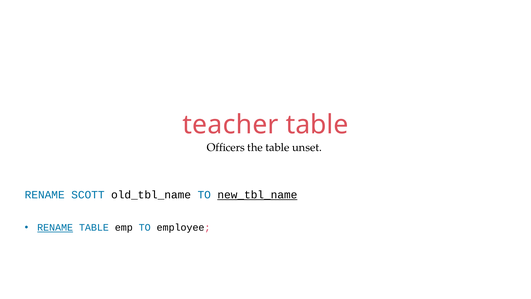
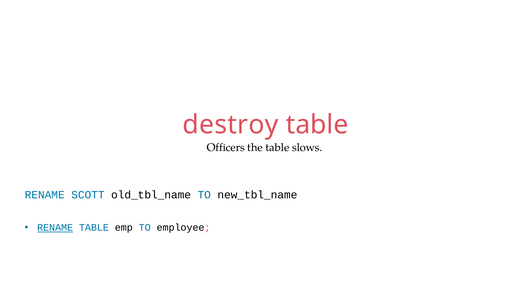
teacher: teacher -> destroy
unset: unset -> slows
new_tbl_name underline: present -> none
